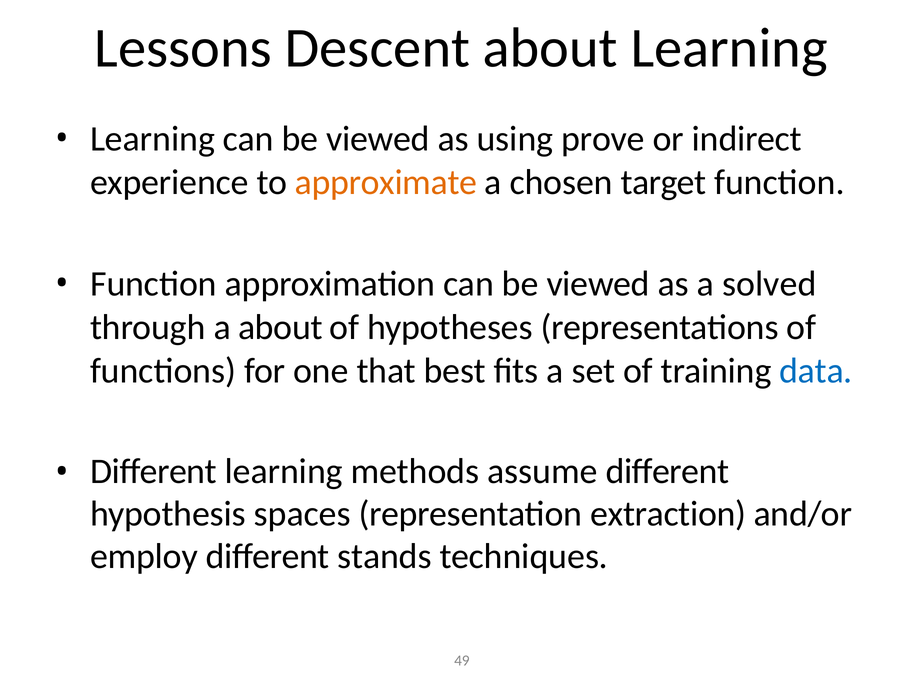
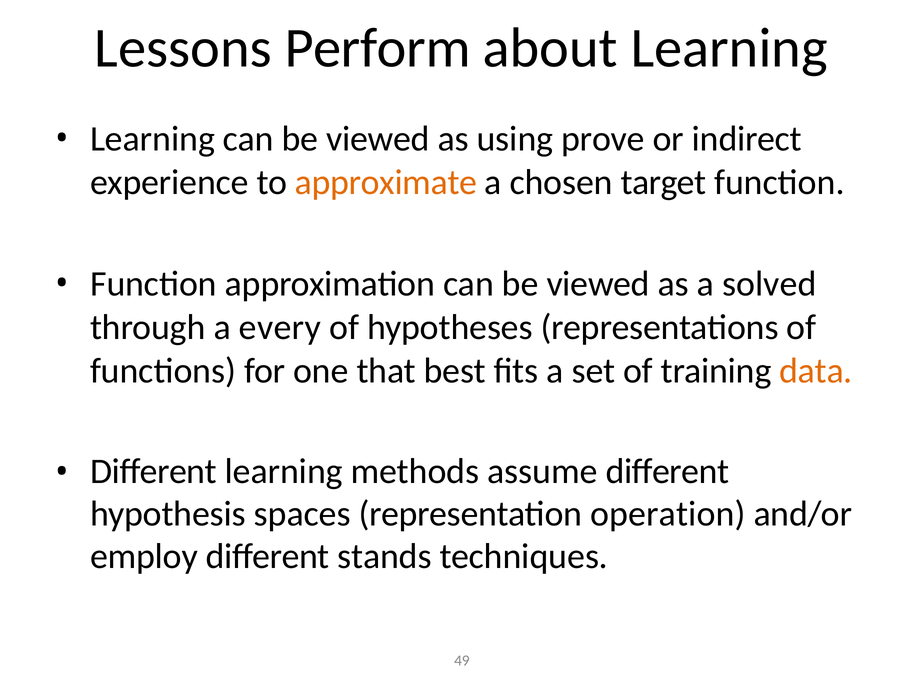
Descent: Descent -> Perform
a about: about -> every
data colour: blue -> orange
extraction: extraction -> operation
